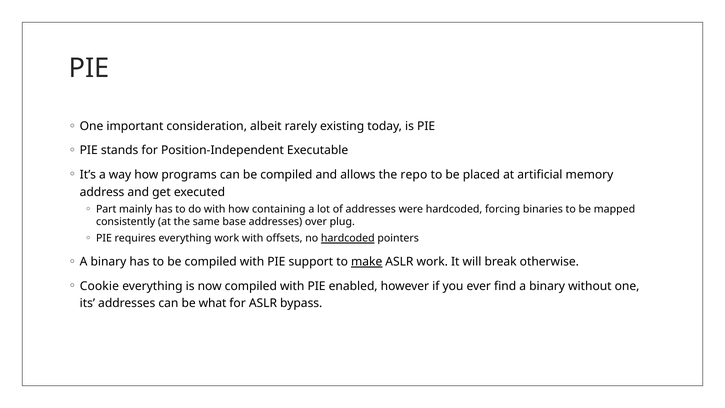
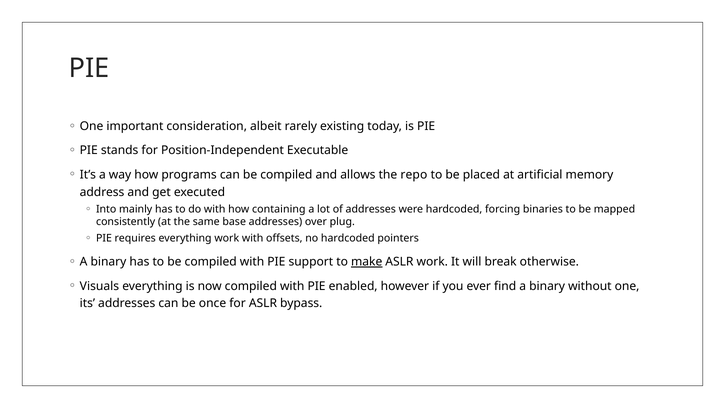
Part: Part -> Into
hardcoded at (348, 238) underline: present -> none
Cookie: Cookie -> Visuals
what: what -> once
